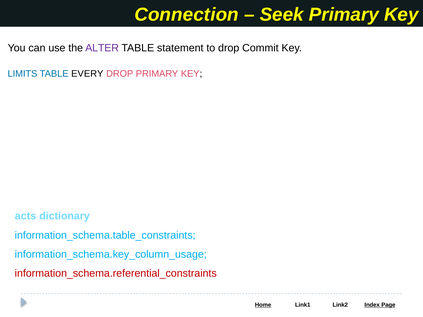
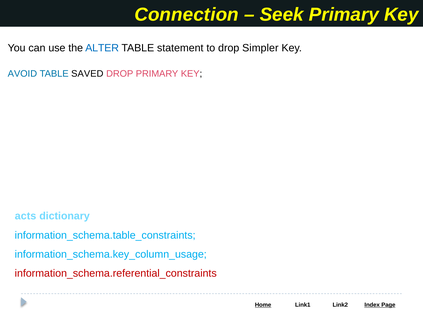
ALTER colour: purple -> blue
Commit: Commit -> Simpler
LIMITS: LIMITS -> AVOID
EVERY: EVERY -> SAVED
